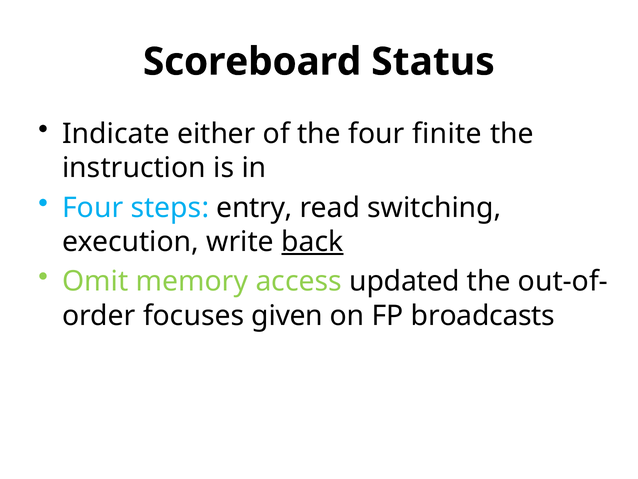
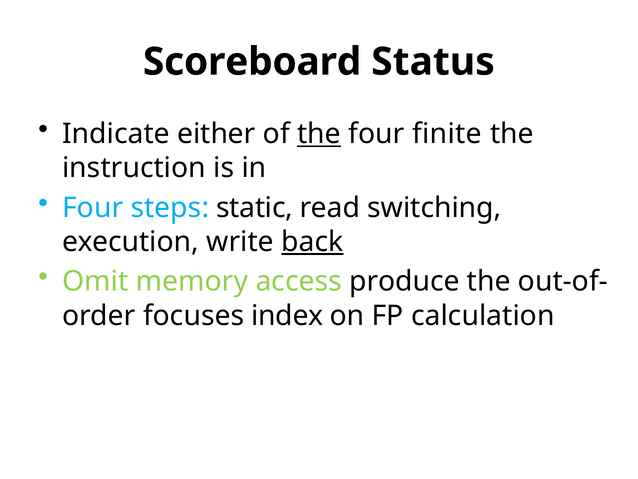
the at (319, 134) underline: none -> present
entry: entry -> static
updated: updated -> produce
given: given -> index
broadcasts: broadcasts -> calculation
